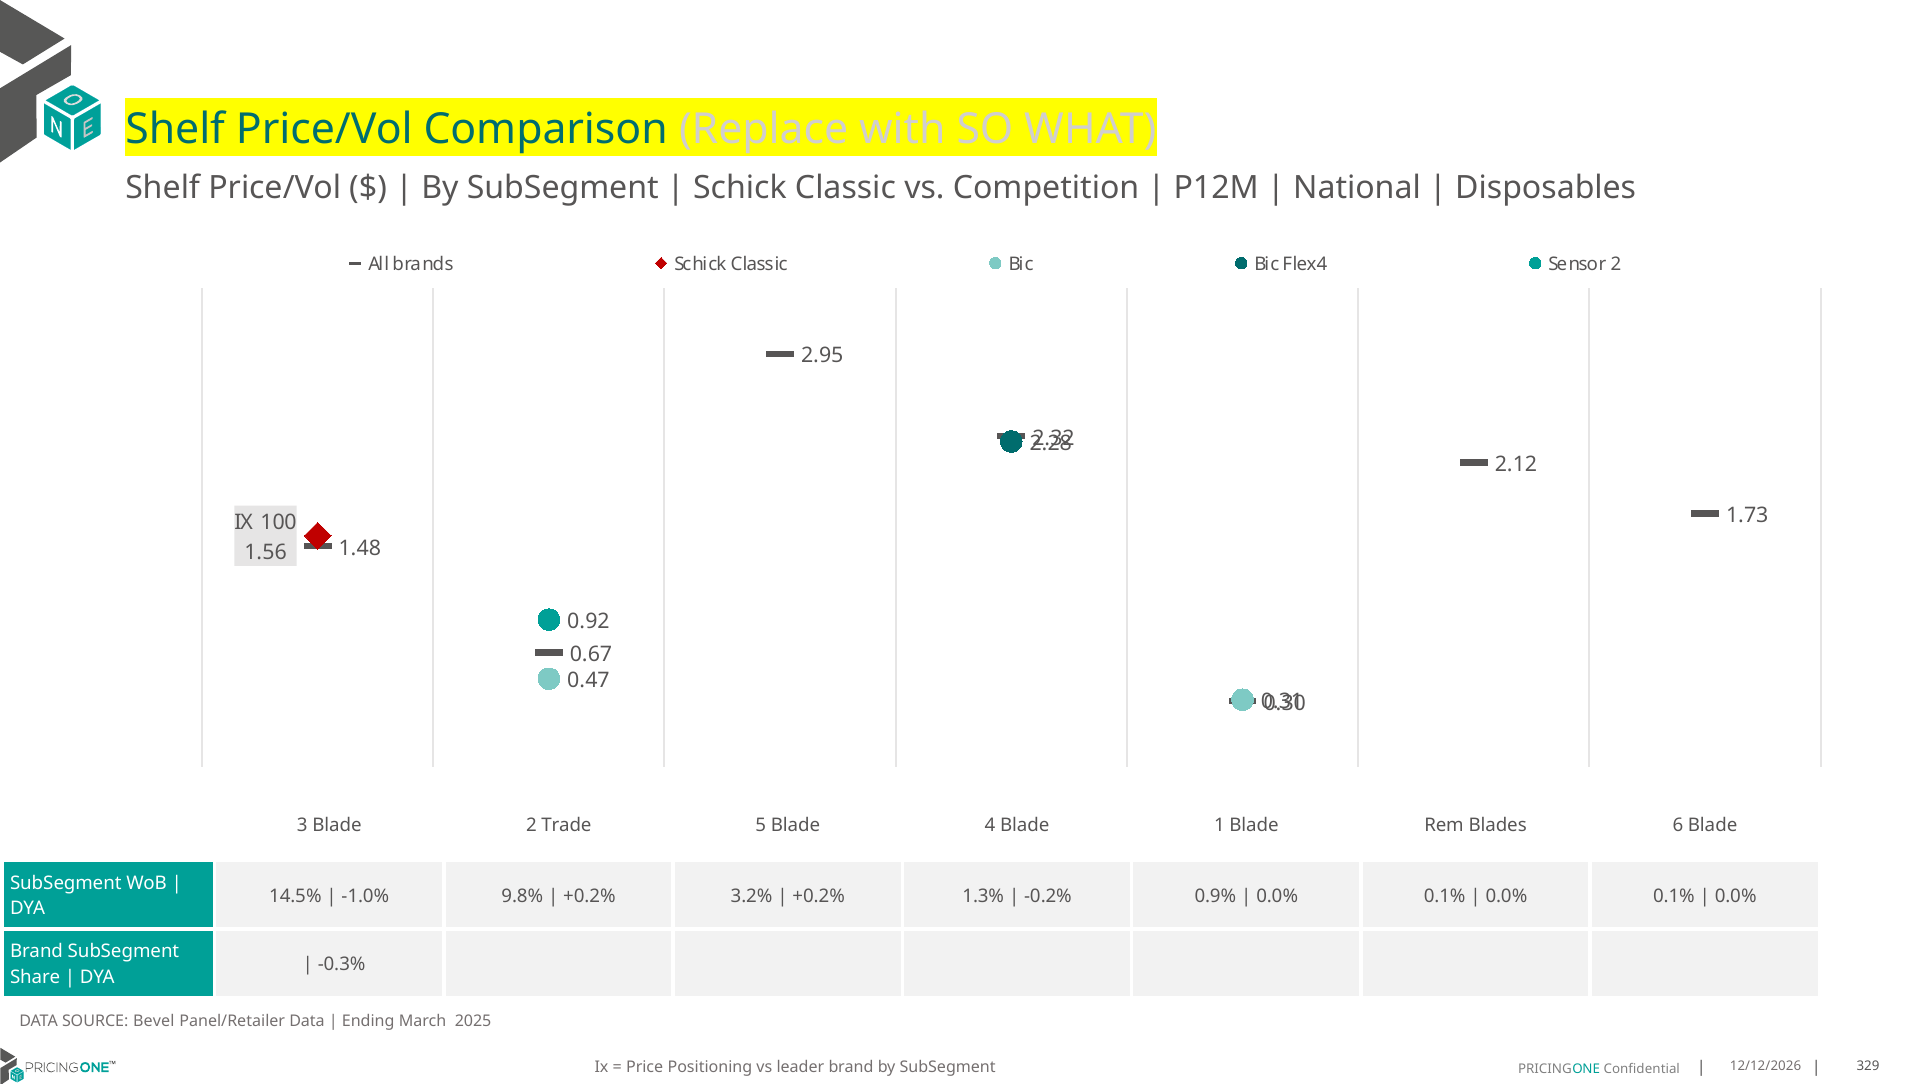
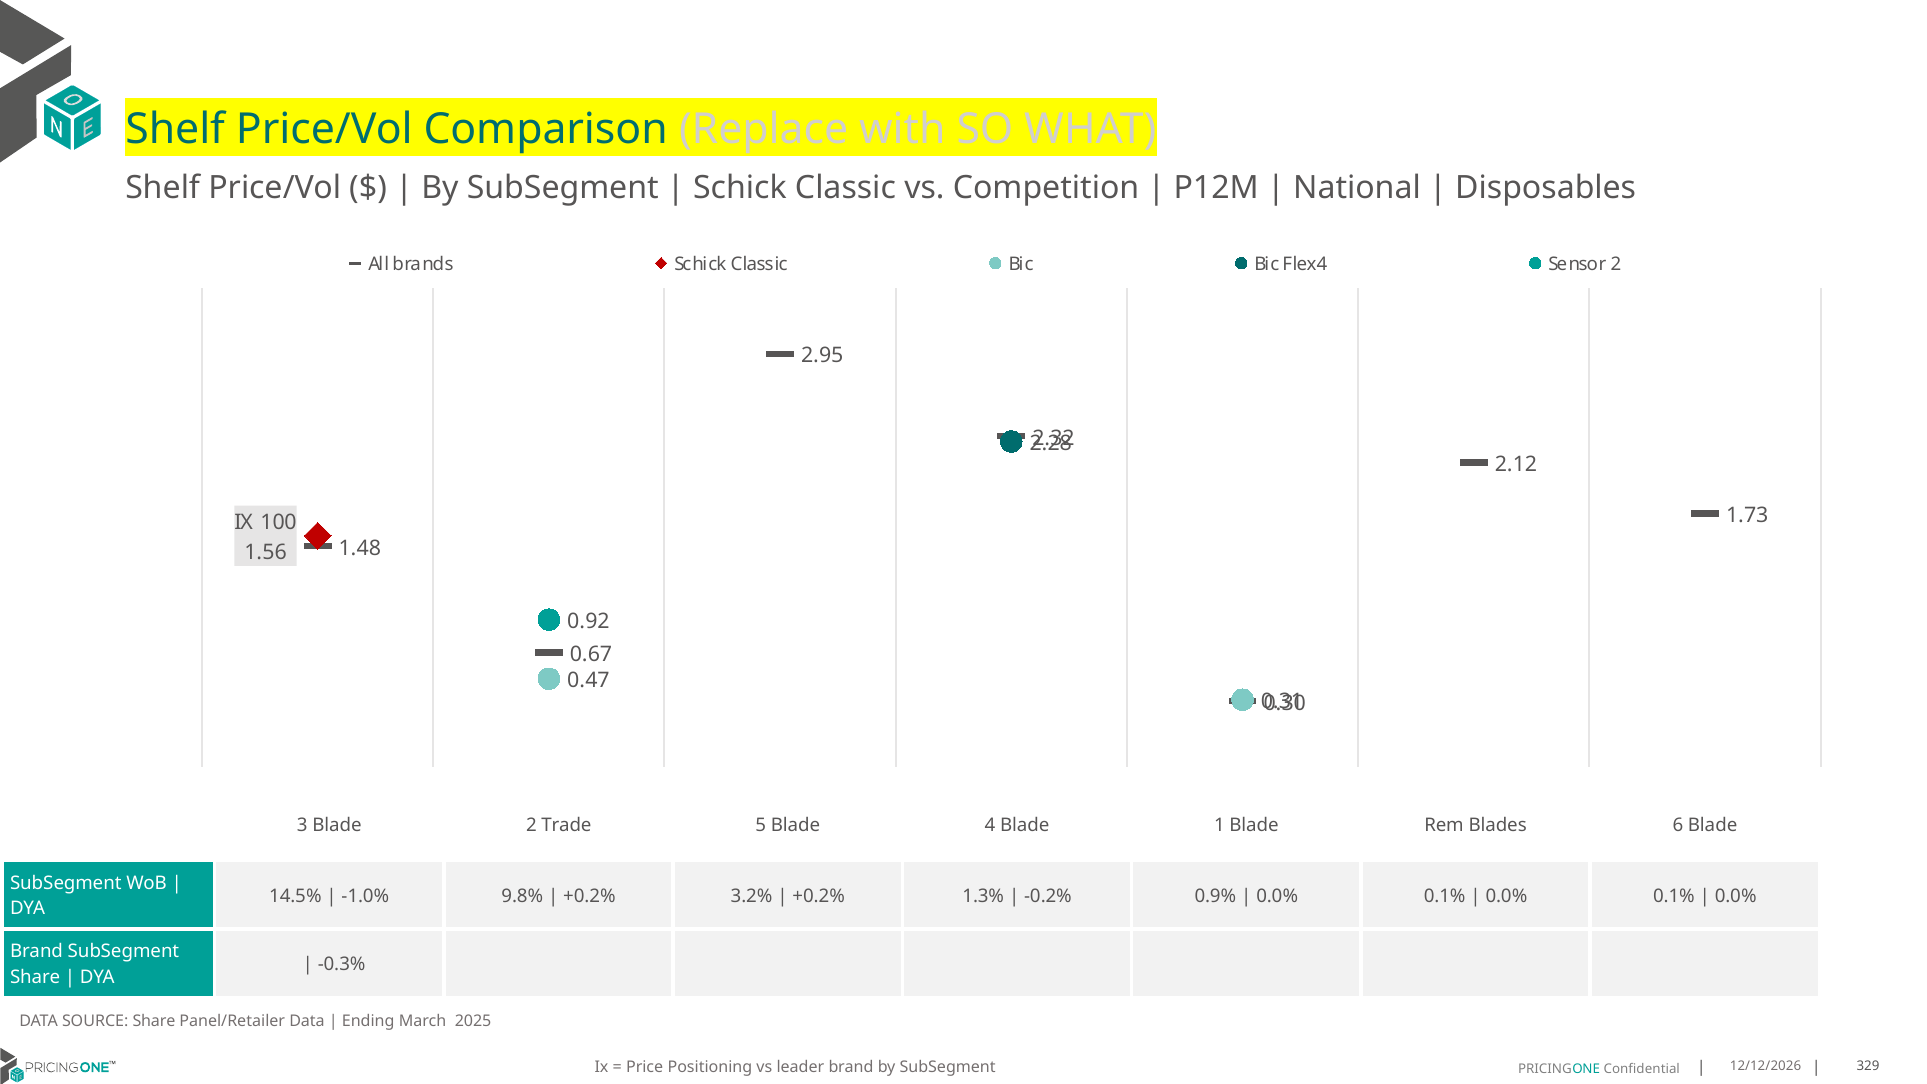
SOURCE Bevel: Bevel -> Share
